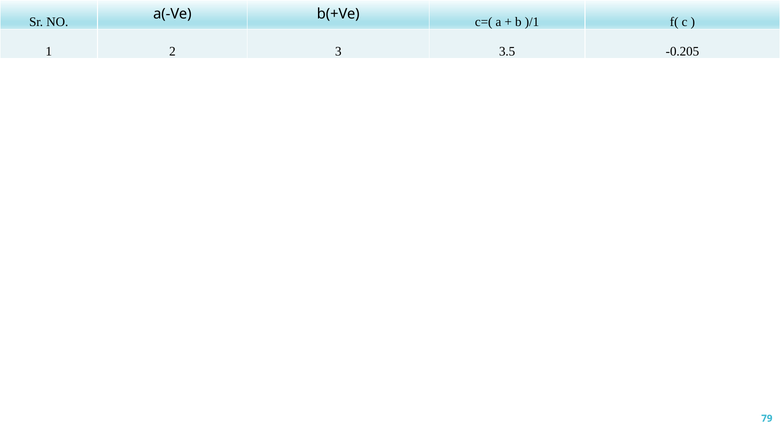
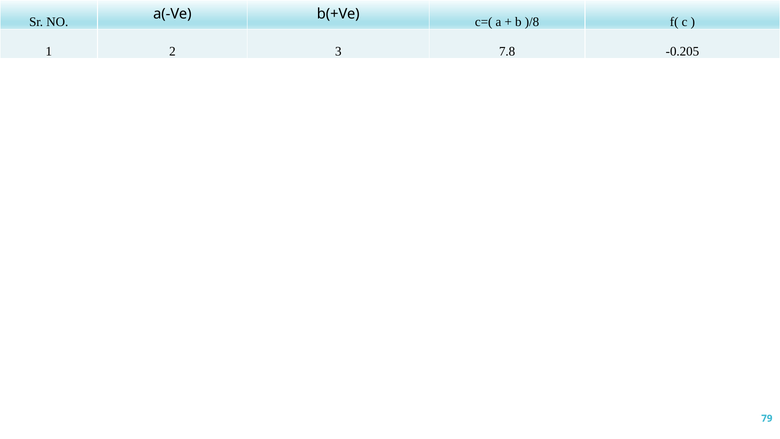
)/1: )/1 -> )/8
3.5: 3.5 -> 7.8
